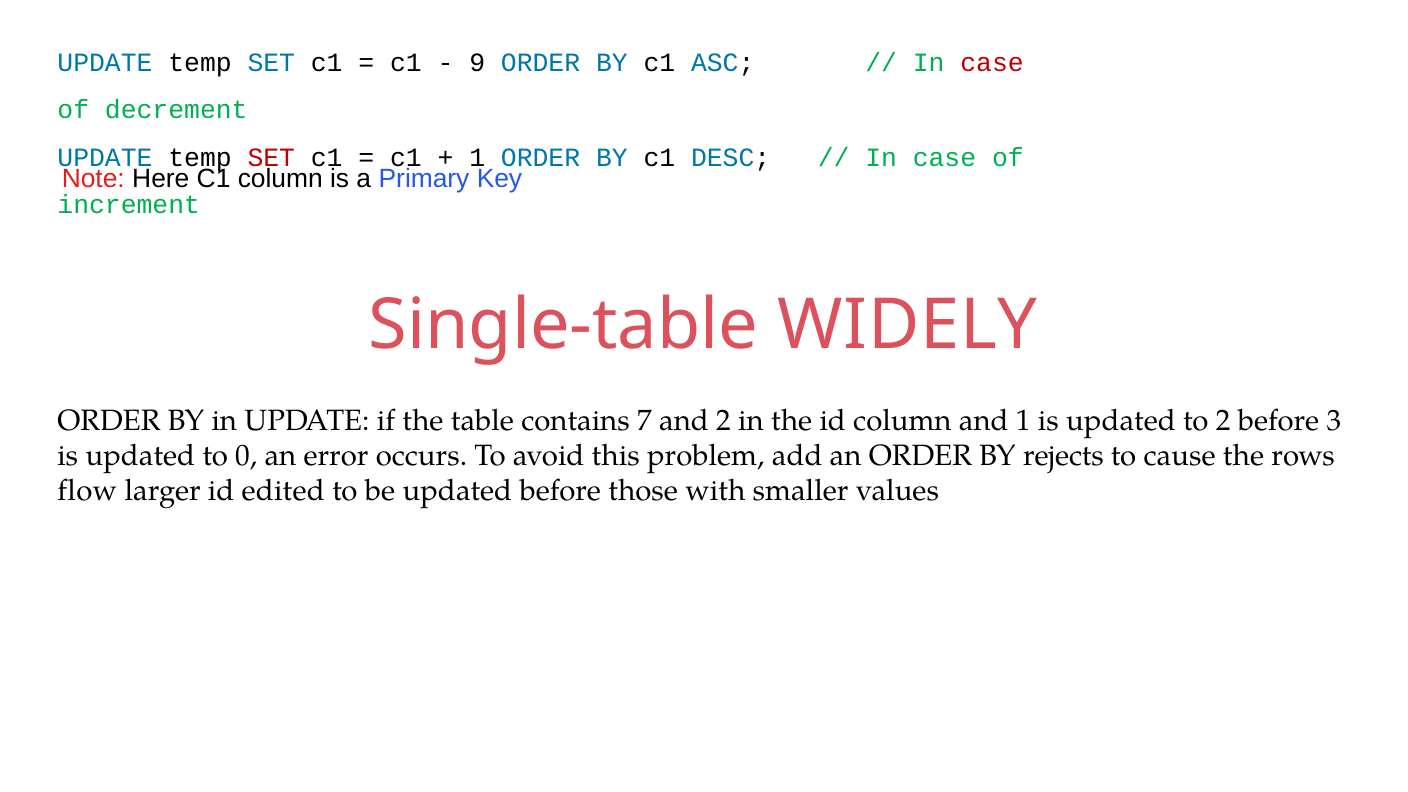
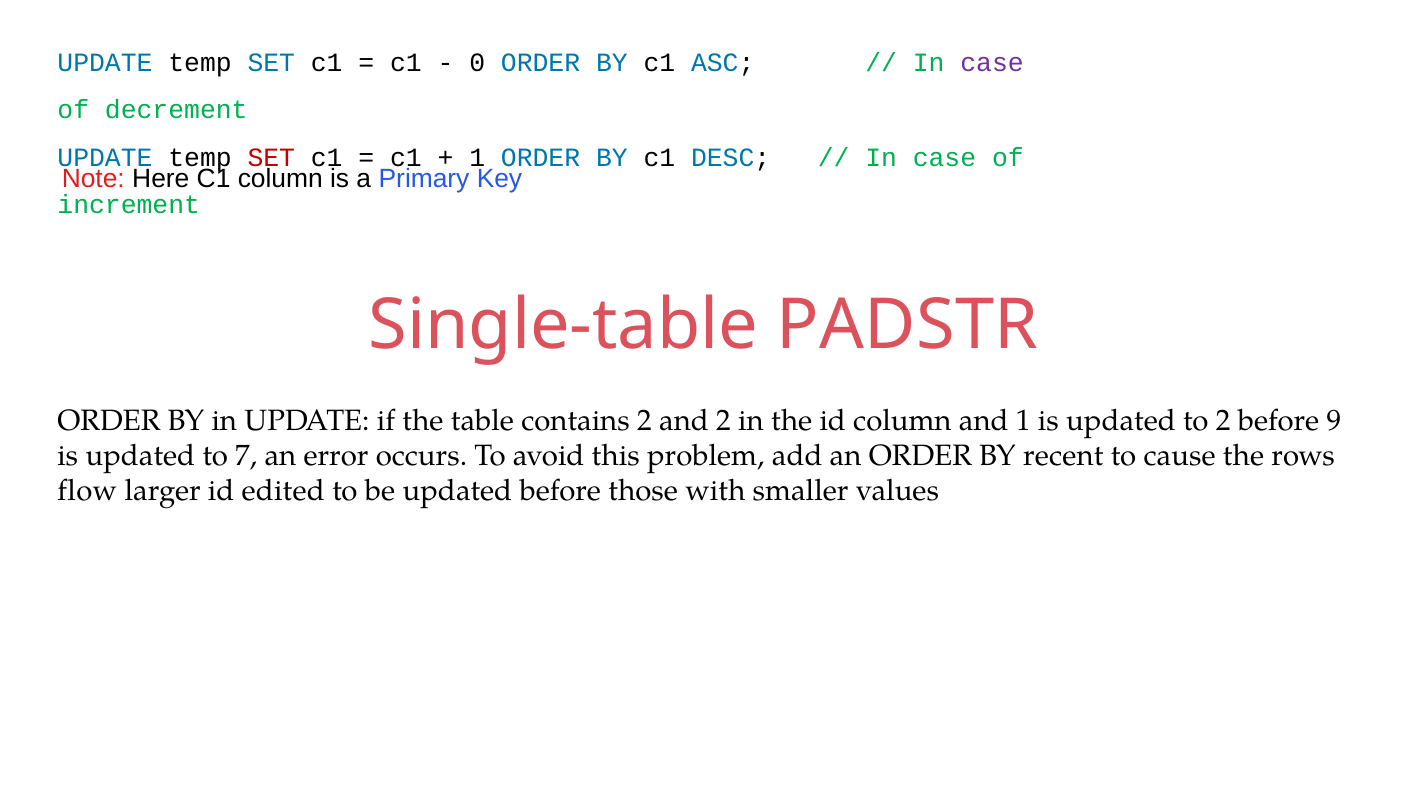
9: 9 -> 0
case at (992, 63) colour: red -> purple
WIDELY: WIDELY -> PADSTR
contains 7: 7 -> 2
3: 3 -> 9
0: 0 -> 7
rejects: rejects -> recent
